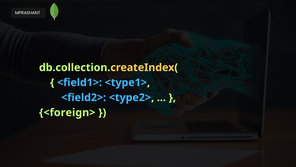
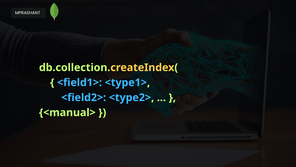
<foreign>: <foreign> -> <manual>
